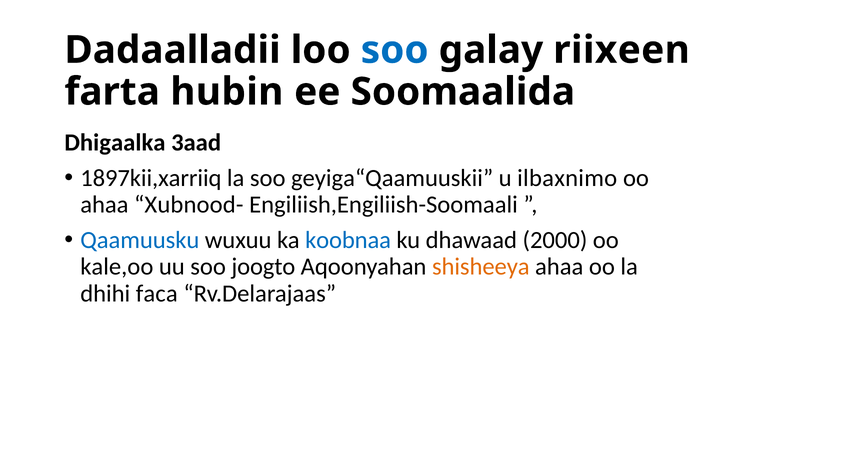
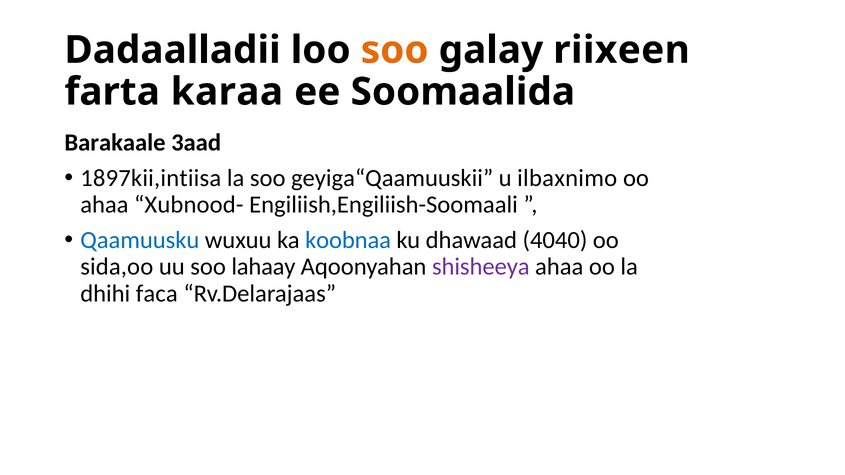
soo at (395, 50) colour: blue -> orange
hubin: hubin -> karaa
Dhigaalka: Dhigaalka -> Barakaale
1897kii,xarriiq: 1897kii,xarriiq -> 1897kii,intiisa
2000: 2000 -> 4040
kale,oo: kale,oo -> sida,oo
joogto: joogto -> lahaay
shisheeya colour: orange -> purple
